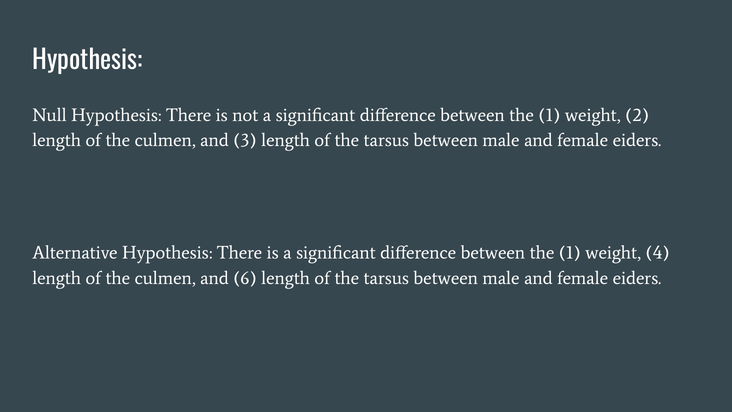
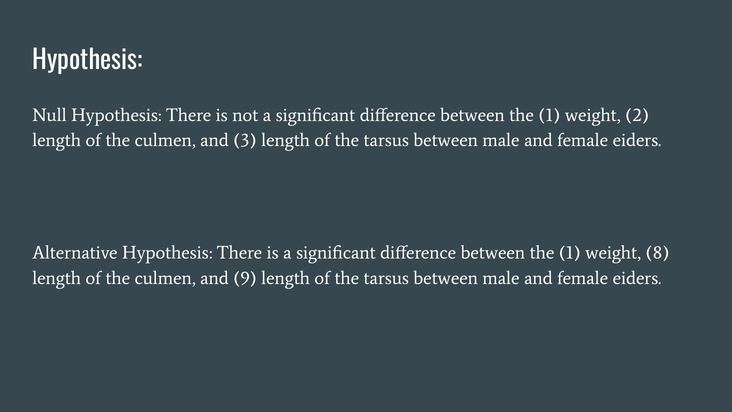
4: 4 -> 8
6: 6 -> 9
